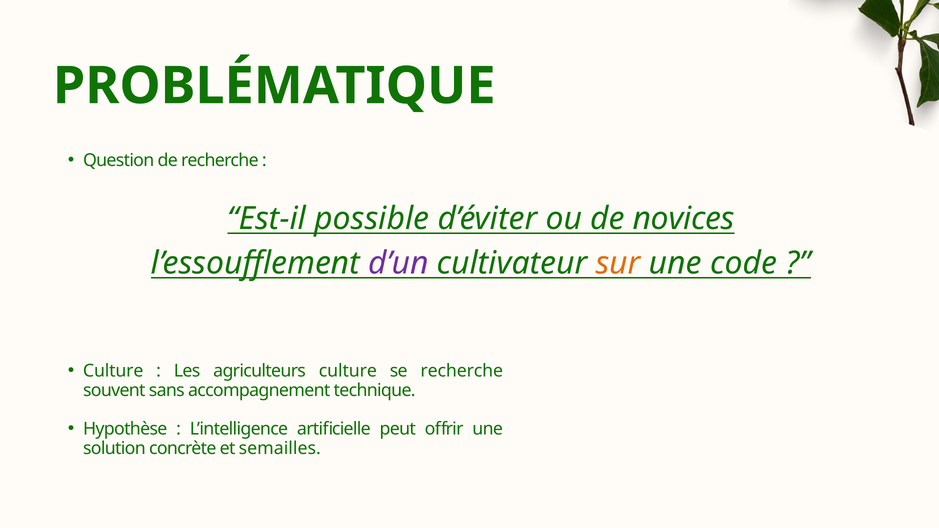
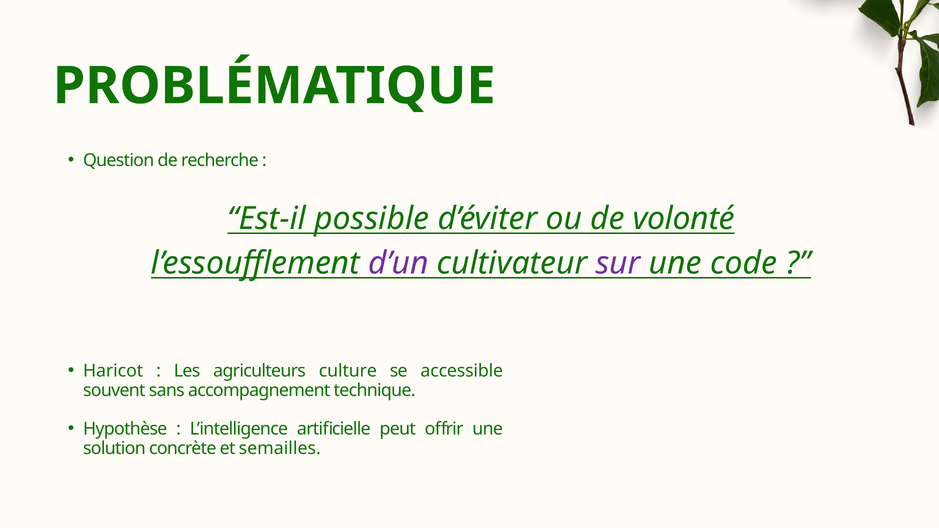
novices: novices -> volonté
sur colour: orange -> purple
Culture at (113, 371): Culture -> Haricot
se recherche: recherche -> accessible
